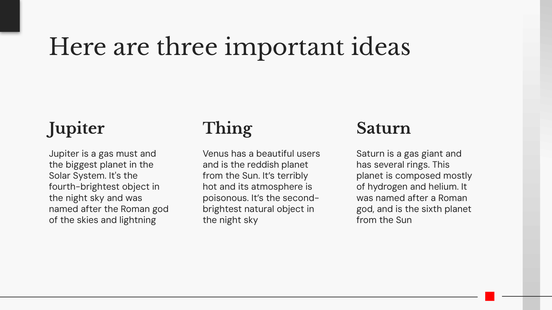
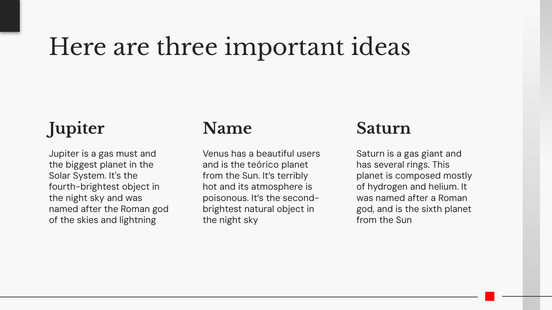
Thing: Thing -> Name
reddish: reddish -> teórico
